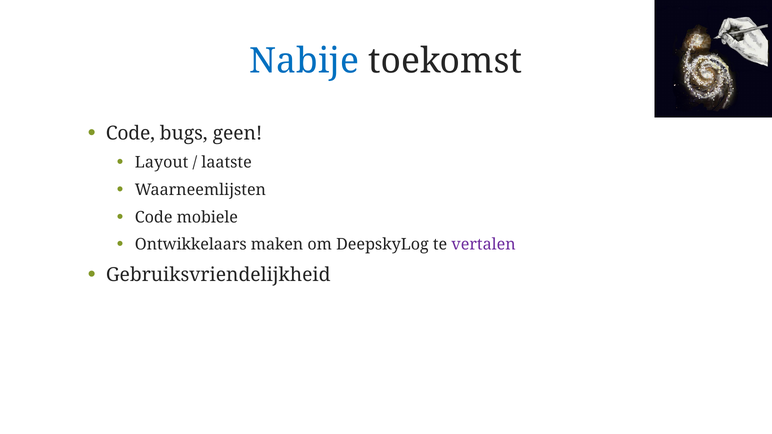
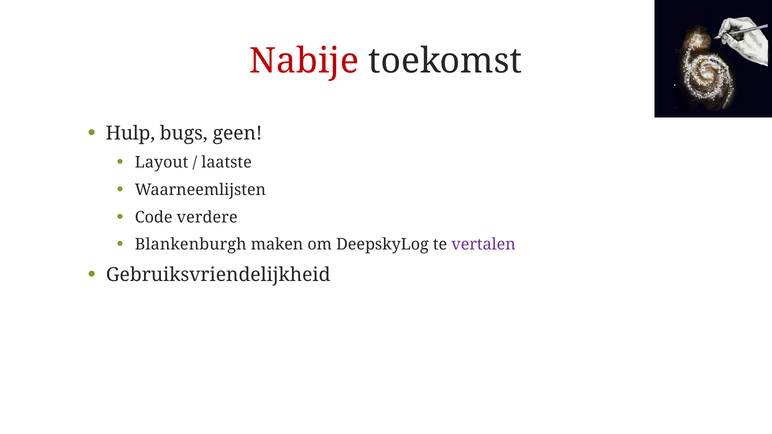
Nabije colour: blue -> red
Code at (130, 134): Code -> Hulp
mobiele: mobiele -> verdere
Ontwikkelaars: Ontwikkelaars -> Blankenburgh
